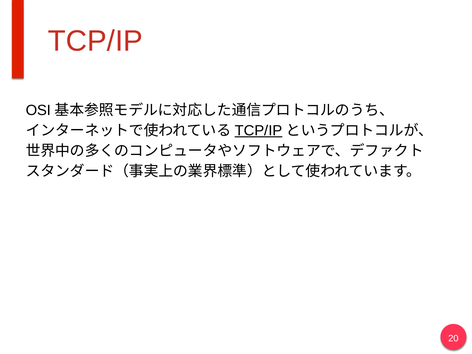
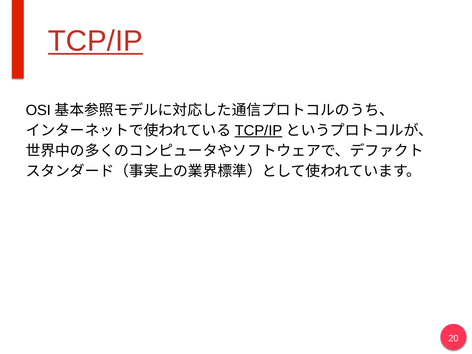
TCP/IP at (95, 41) underline: none -> present
